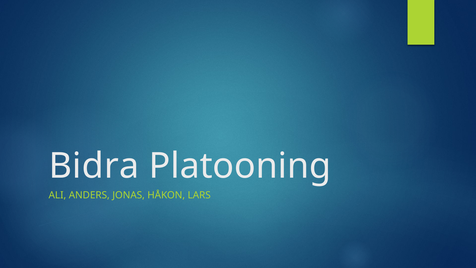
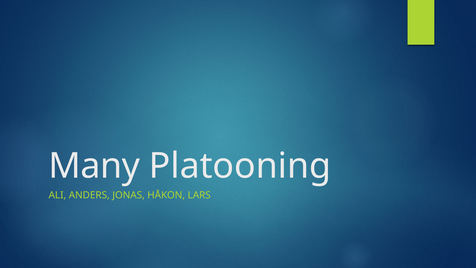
Bidra: Bidra -> Many
